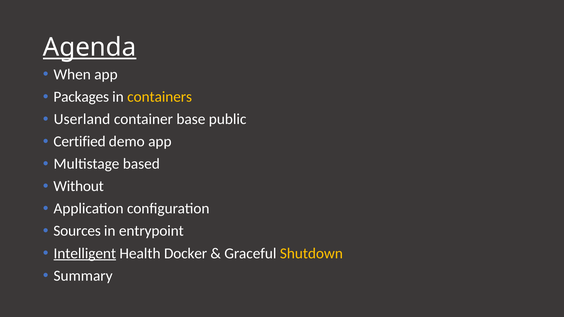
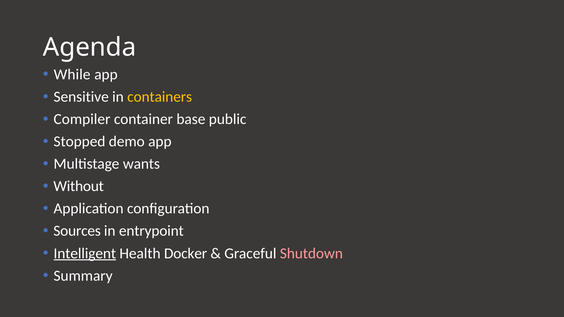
Agenda underline: present -> none
When: When -> While
Packages: Packages -> Sensitive
Userland: Userland -> Compiler
Certified: Certified -> Stopped
based: based -> wants
Shutdown colour: yellow -> pink
